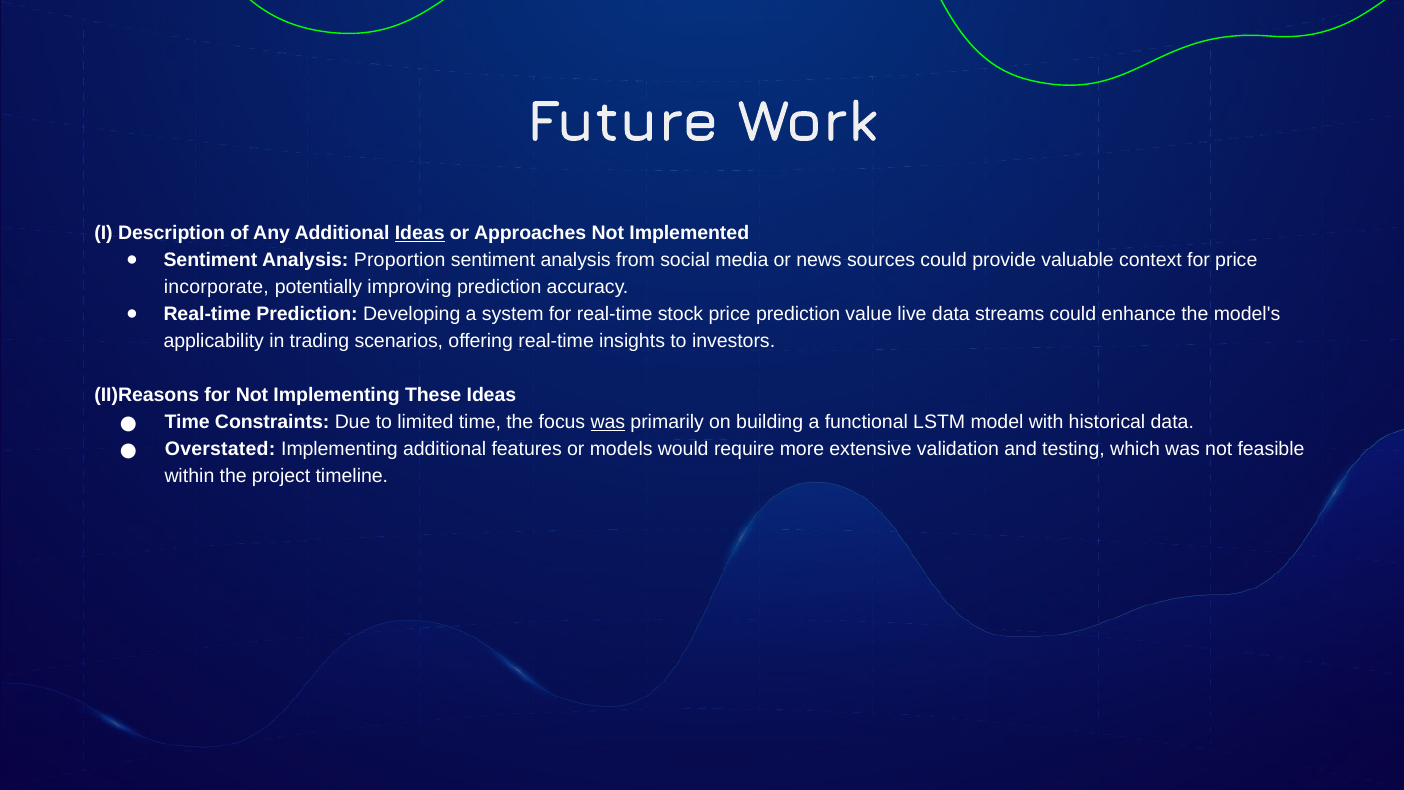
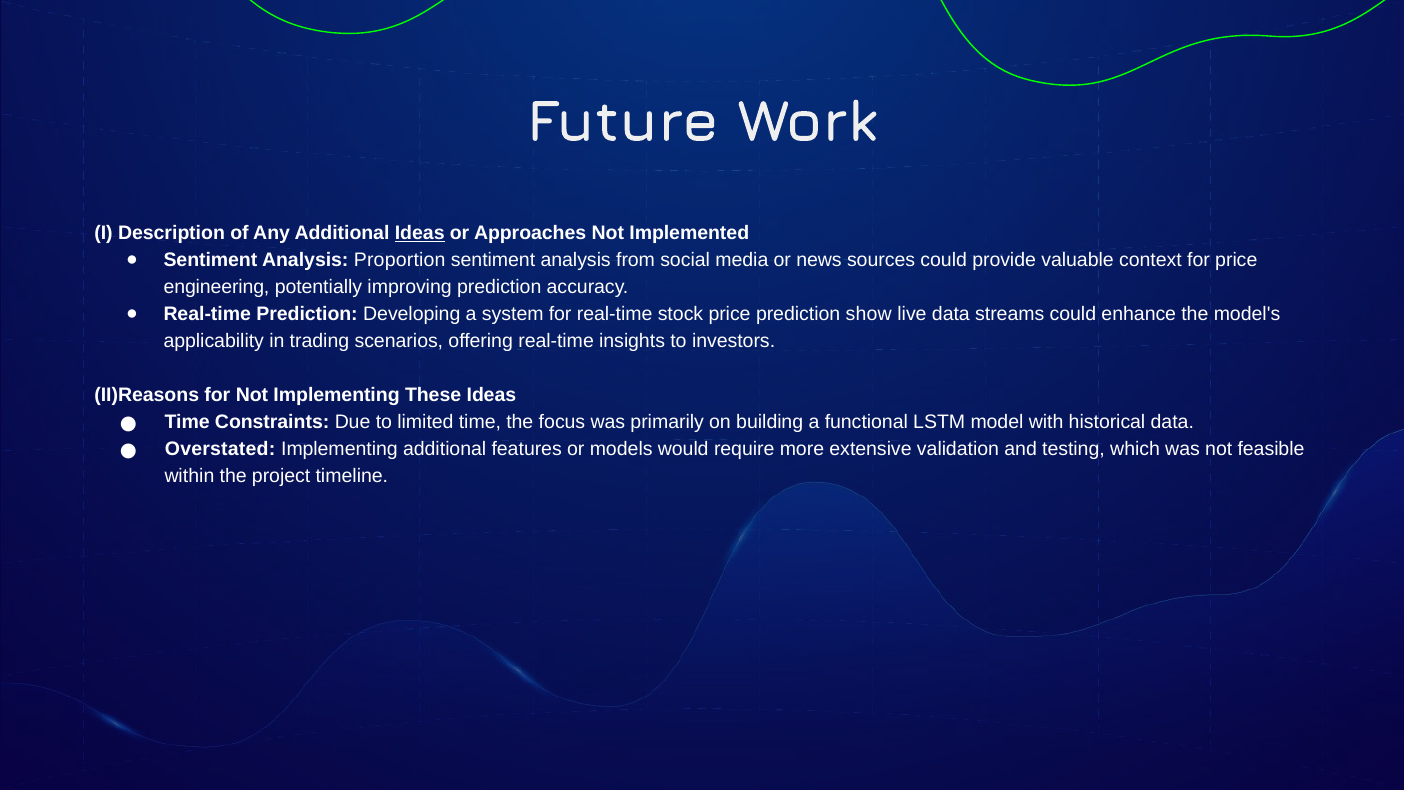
incorporate: incorporate -> engineering
value: value -> show
was at (608, 422) underline: present -> none
